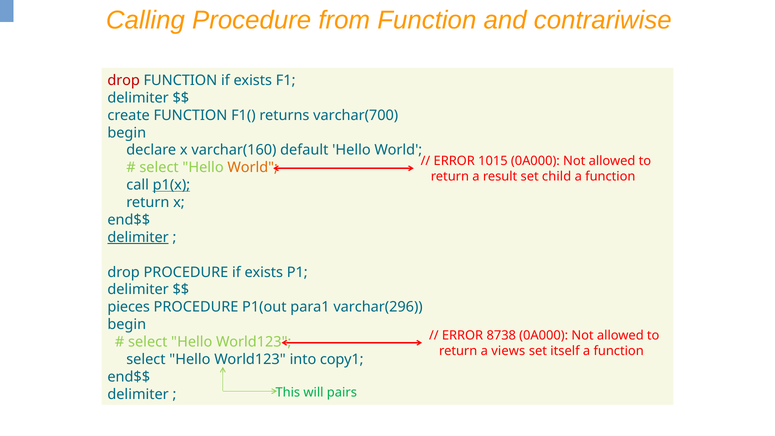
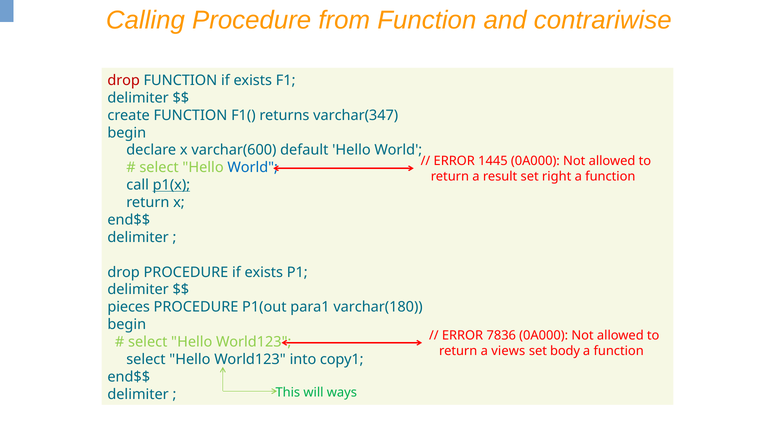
varchar(700: varchar(700 -> varchar(347
varchar(160: varchar(160 -> varchar(600
1015: 1015 -> 1445
World at (253, 168) colour: orange -> blue
child: child -> right
delimiter at (138, 237) underline: present -> none
varchar(296: varchar(296 -> varchar(180
8738: 8738 -> 7836
itself: itself -> body
pairs: pairs -> ways
